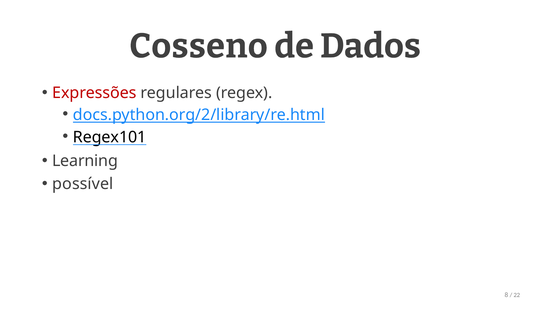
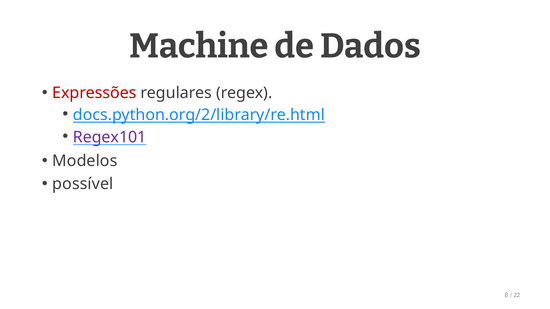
Cosseno: Cosseno -> Machine
Regex101 colour: black -> purple
Learning: Learning -> Modelos
